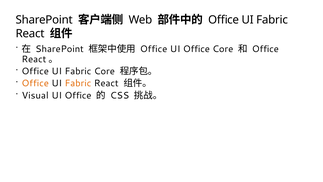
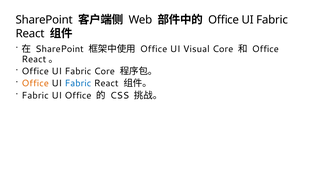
Office UI Office: Office -> Visual
Fabric at (78, 83) colour: orange -> blue
Visual at (35, 95): Visual -> Fabric
